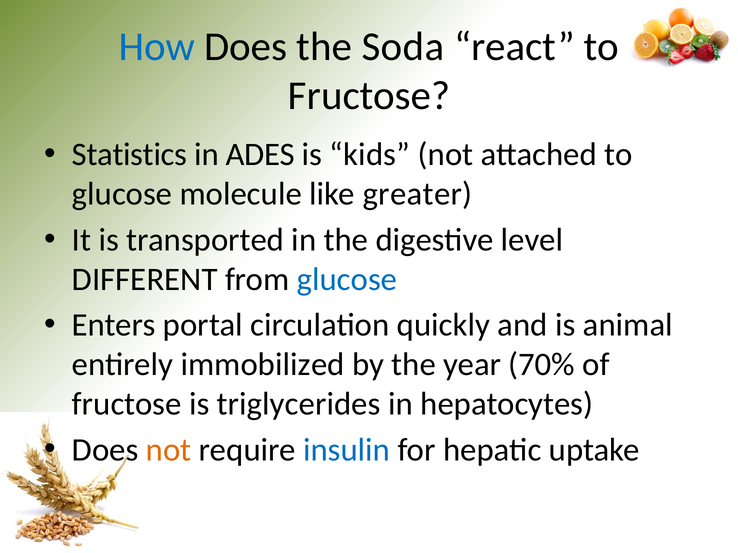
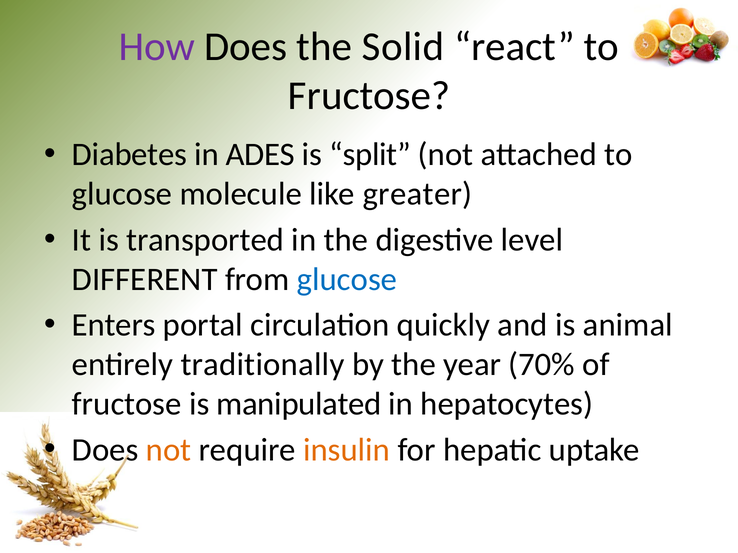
How colour: blue -> purple
Soda: Soda -> Solid
Statistics: Statistics -> Diabetes
kids: kids -> split
immobilized: immobilized -> traditionally
triglycerides: triglycerides -> manipulated
insulin colour: blue -> orange
